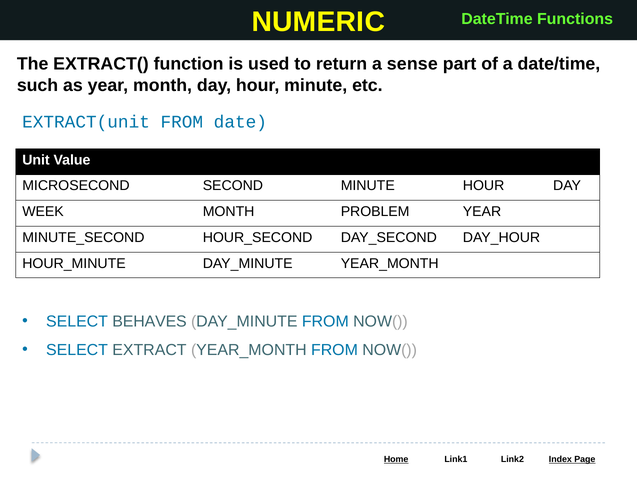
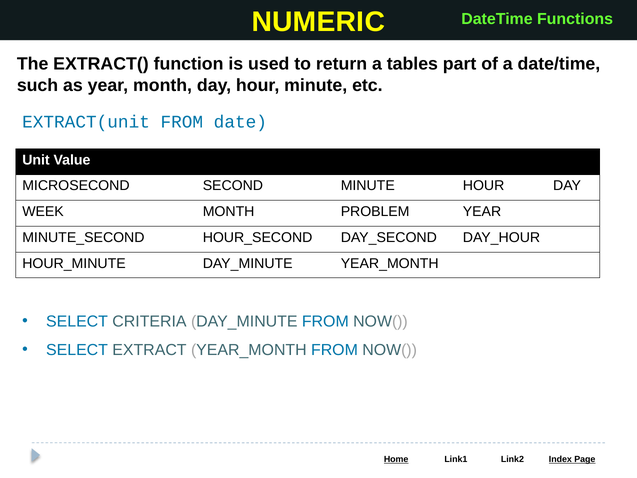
sense: sense -> tables
BEHAVES: BEHAVES -> CRITERIA
